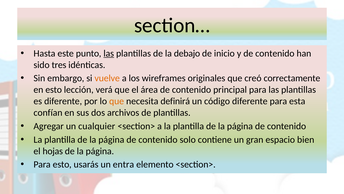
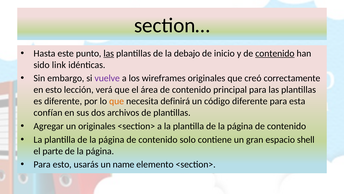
contenido at (275, 53) underline: none -> present
tres: tres -> link
vuelve colour: orange -> purple
un cualquier: cualquier -> originales
bien: bien -> shell
hojas: hojas -> parte
entra: entra -> name
